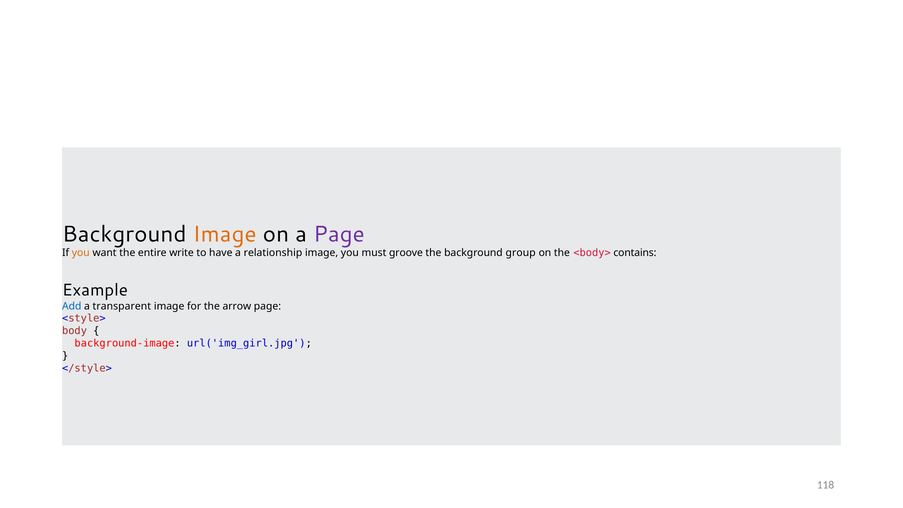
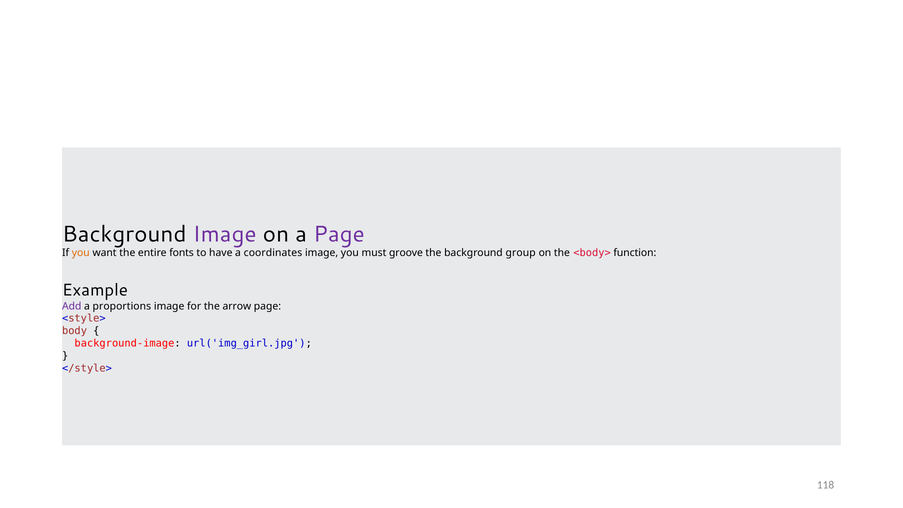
Image at (225, 234) colour: orange -> purple
write: write -> fonts
relationship: relationship -> coordinates
contains: contains -> function
Add colour: blue -> purple
transparent: transparent -> proportions
